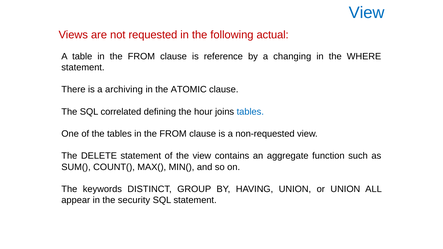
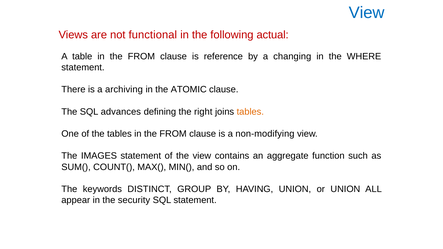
requested: requested -> functional
correlated: correlated -> advances
hour: hour -> right
tables at (250, 112) colour: blue -> orange
non-requested: non-requested -> non-modifying
DELETE: DELETE -> IMAGES
